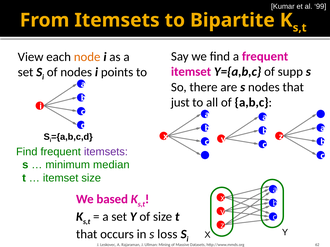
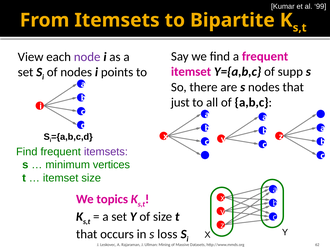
node colour: orange -> purple
median: median -> vertices
based: based -> topics
